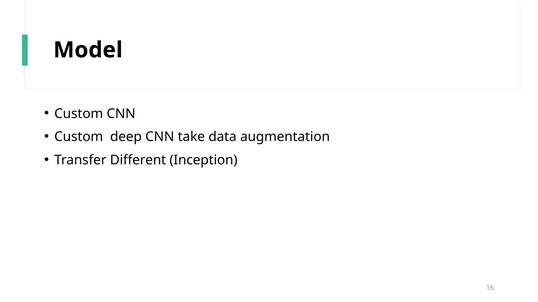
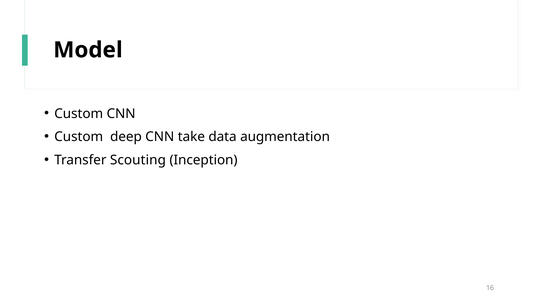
Different: Different -> Scouting
